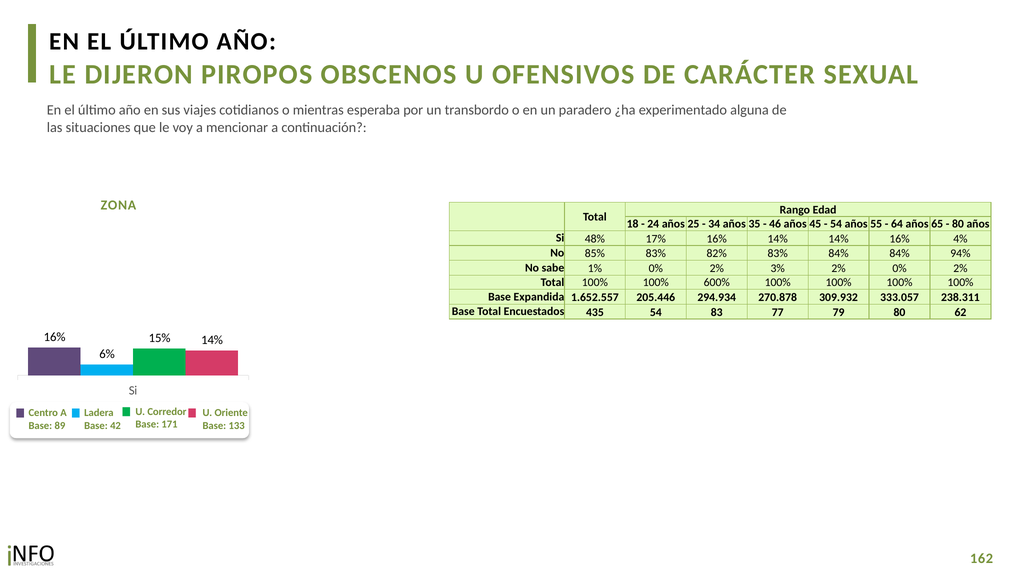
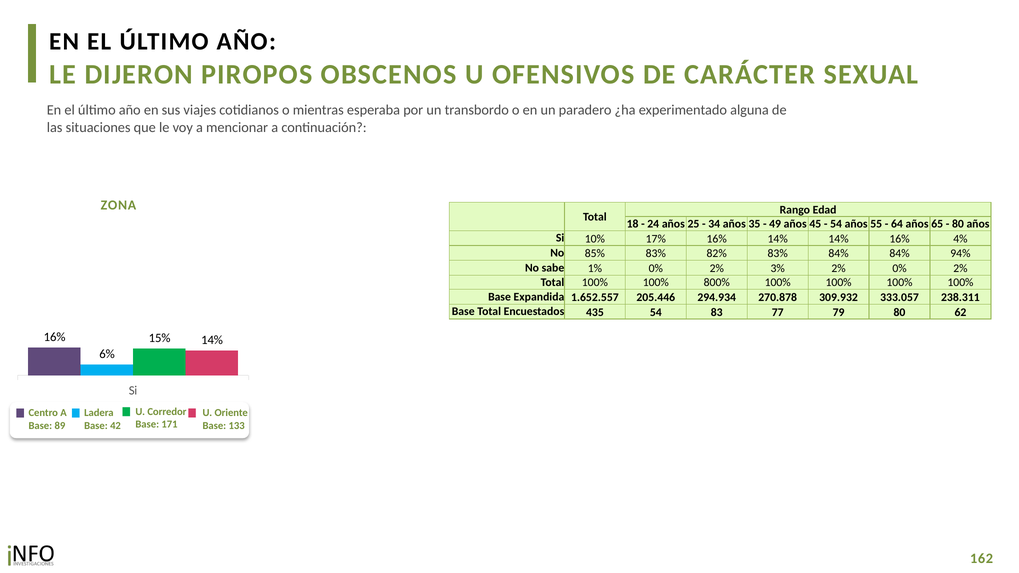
46: 46 -> 49
48%: 48% -> 10%
600%: 600% -> 800%
